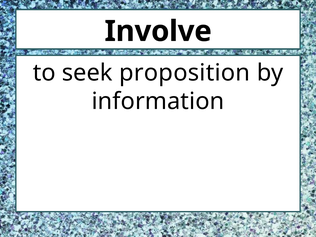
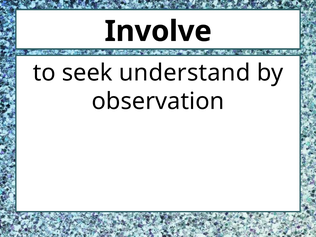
proposition: proposition -> understand
information: information -> observation
